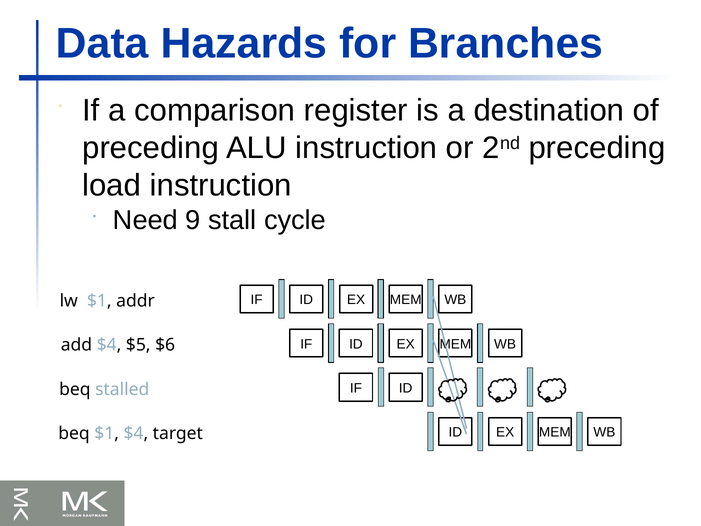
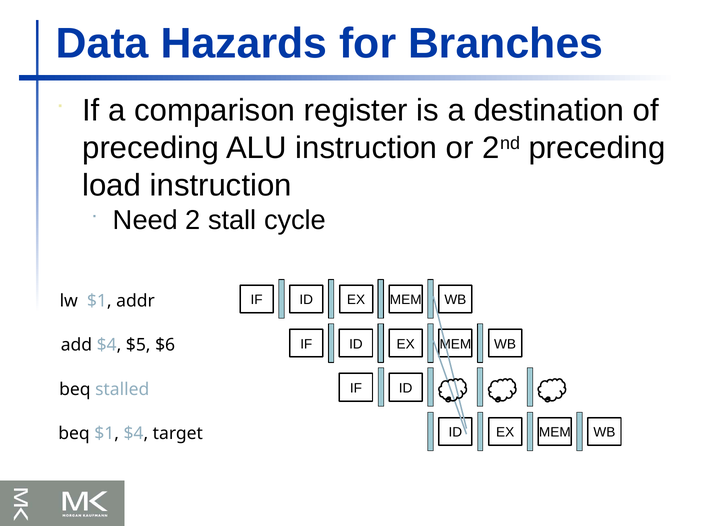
9: 9 -> 2
